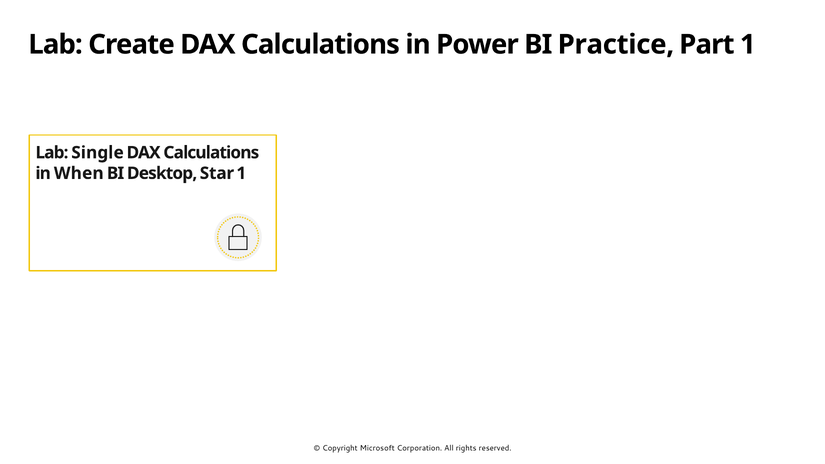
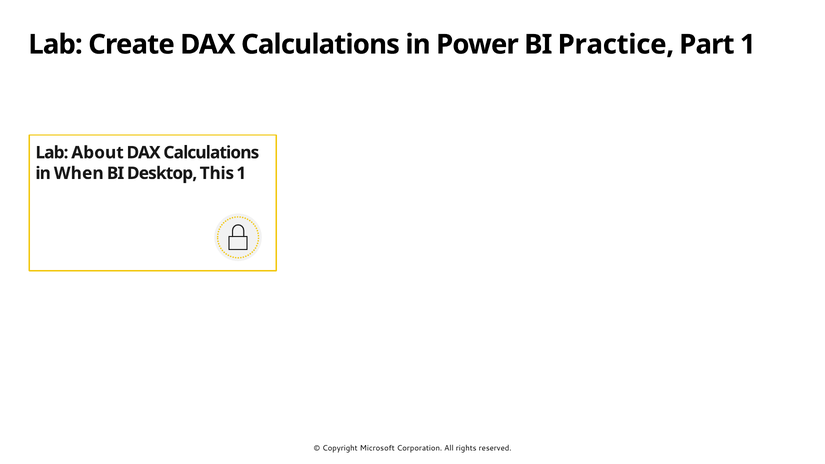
Single: Single -> About
Star: Star -> This
